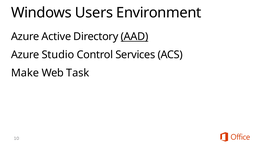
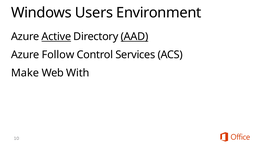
Active underline: none -> present
Studio: Studio -> Follow
Task: Task -> With
